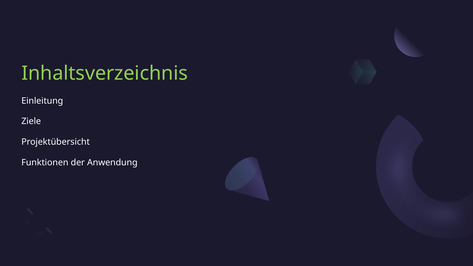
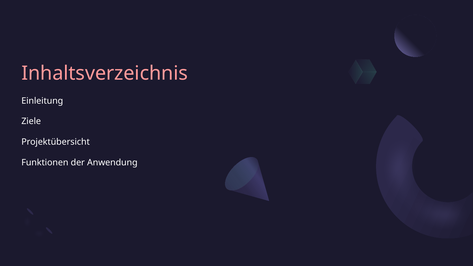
Inhaltsverzeichnis colour: light green -> pink
